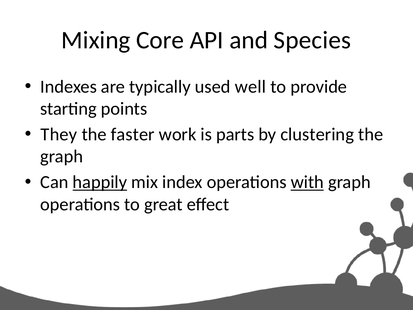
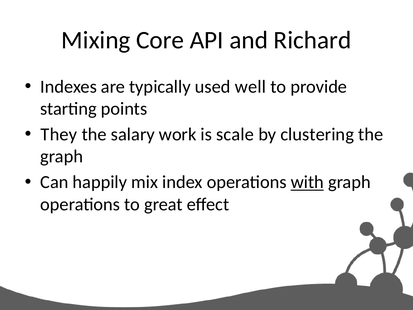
Species: Species -> Richard
faster: faster -> salary
parts: parts -> scale
happily underline: present -> none
